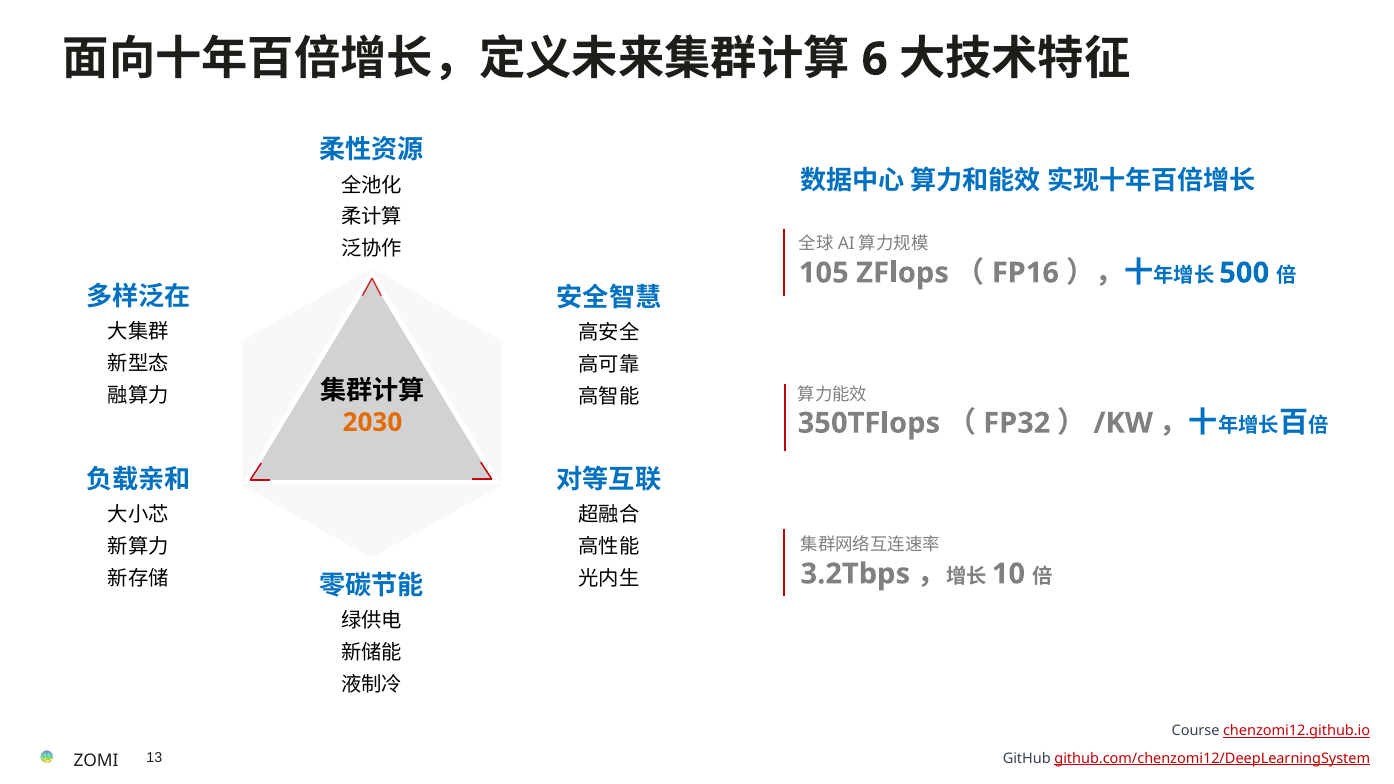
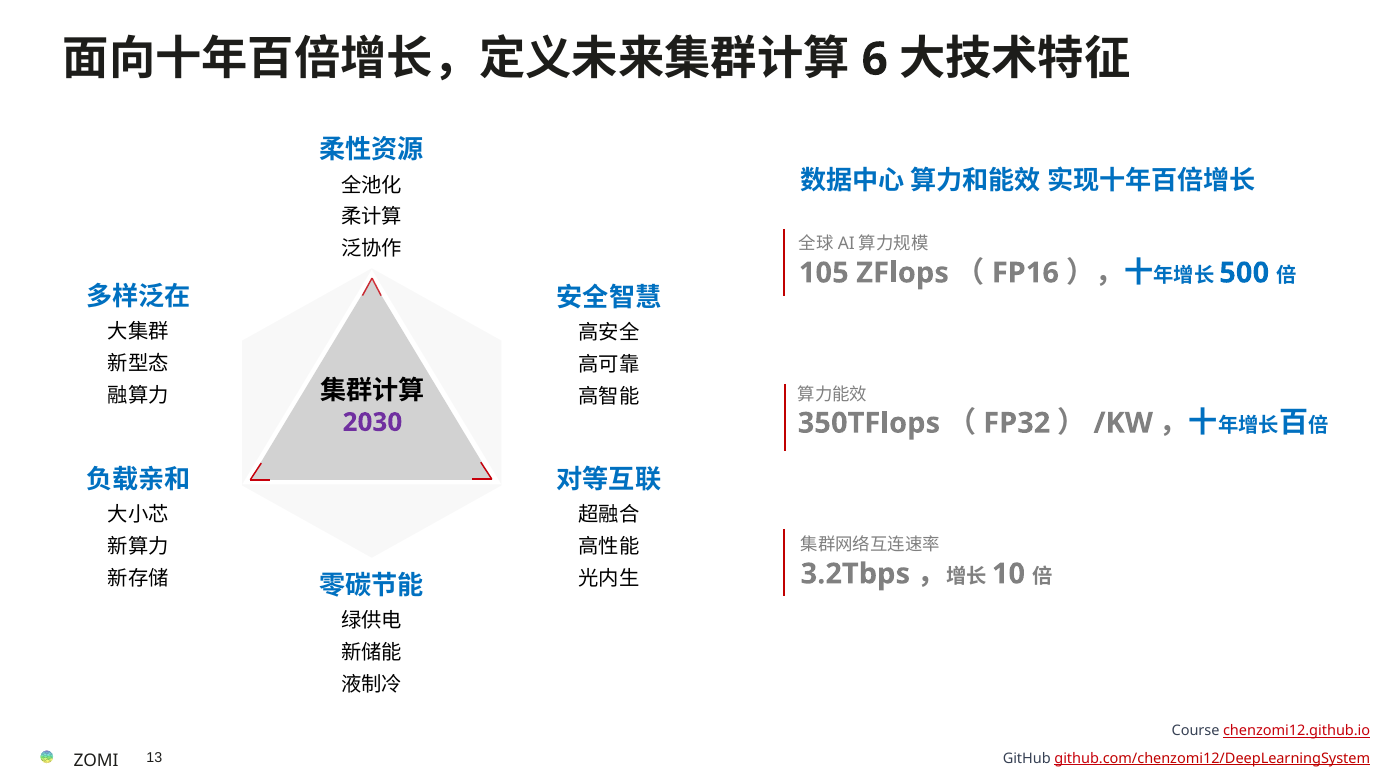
2030 colour: orange -> purple
